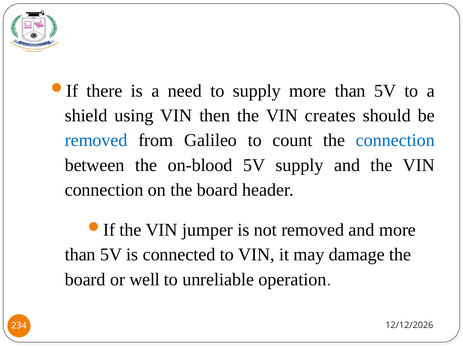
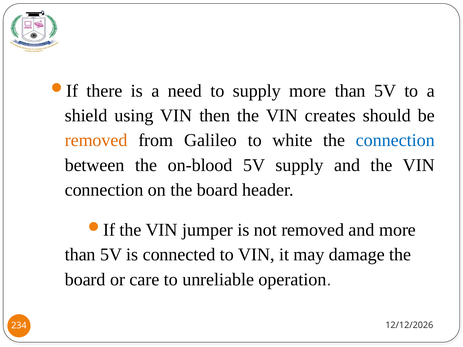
removed at (96, 140) colour: blue -> orange
count: count -> white
well: well -> care
